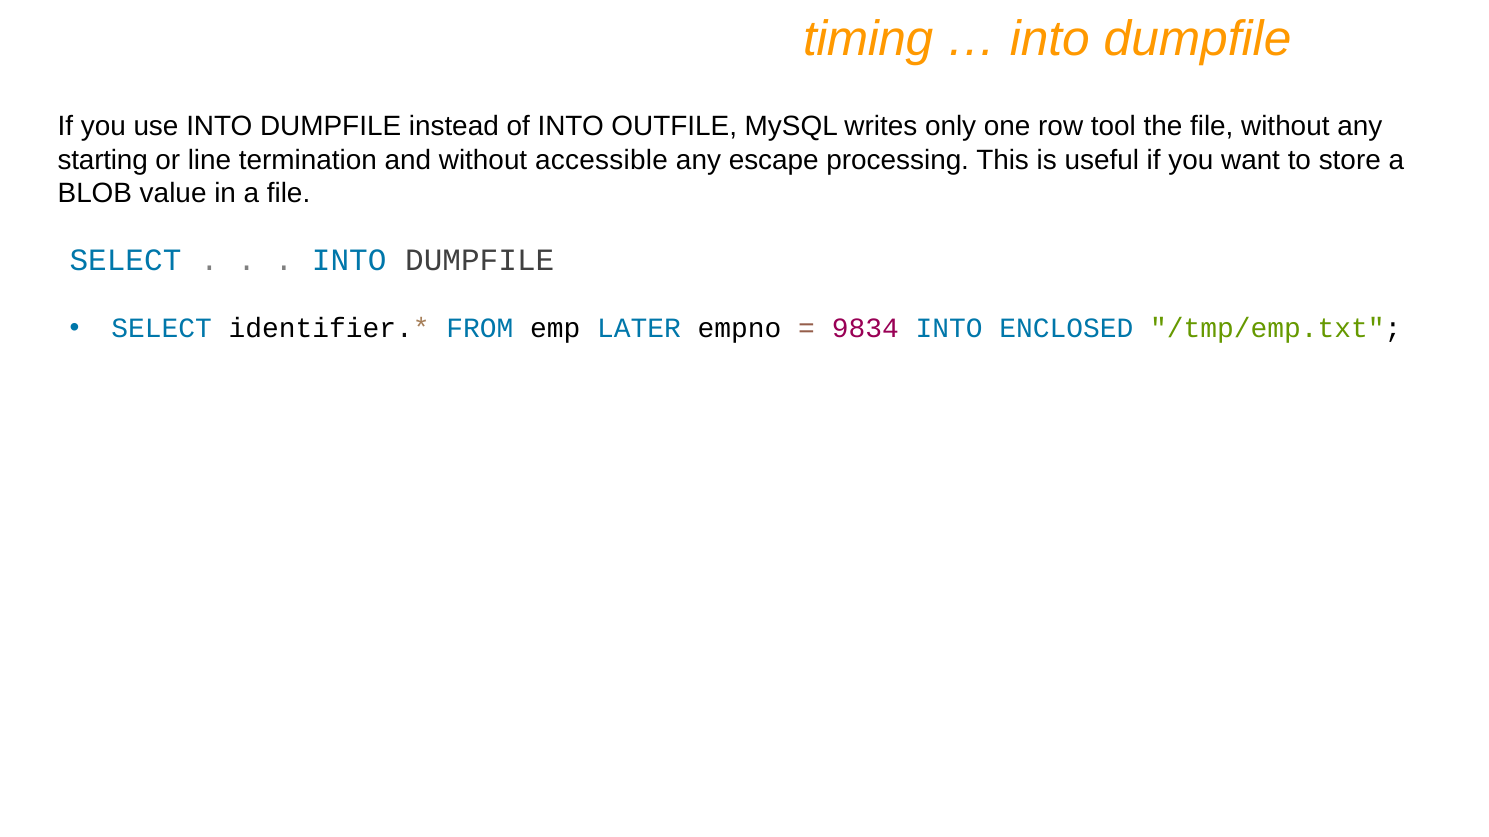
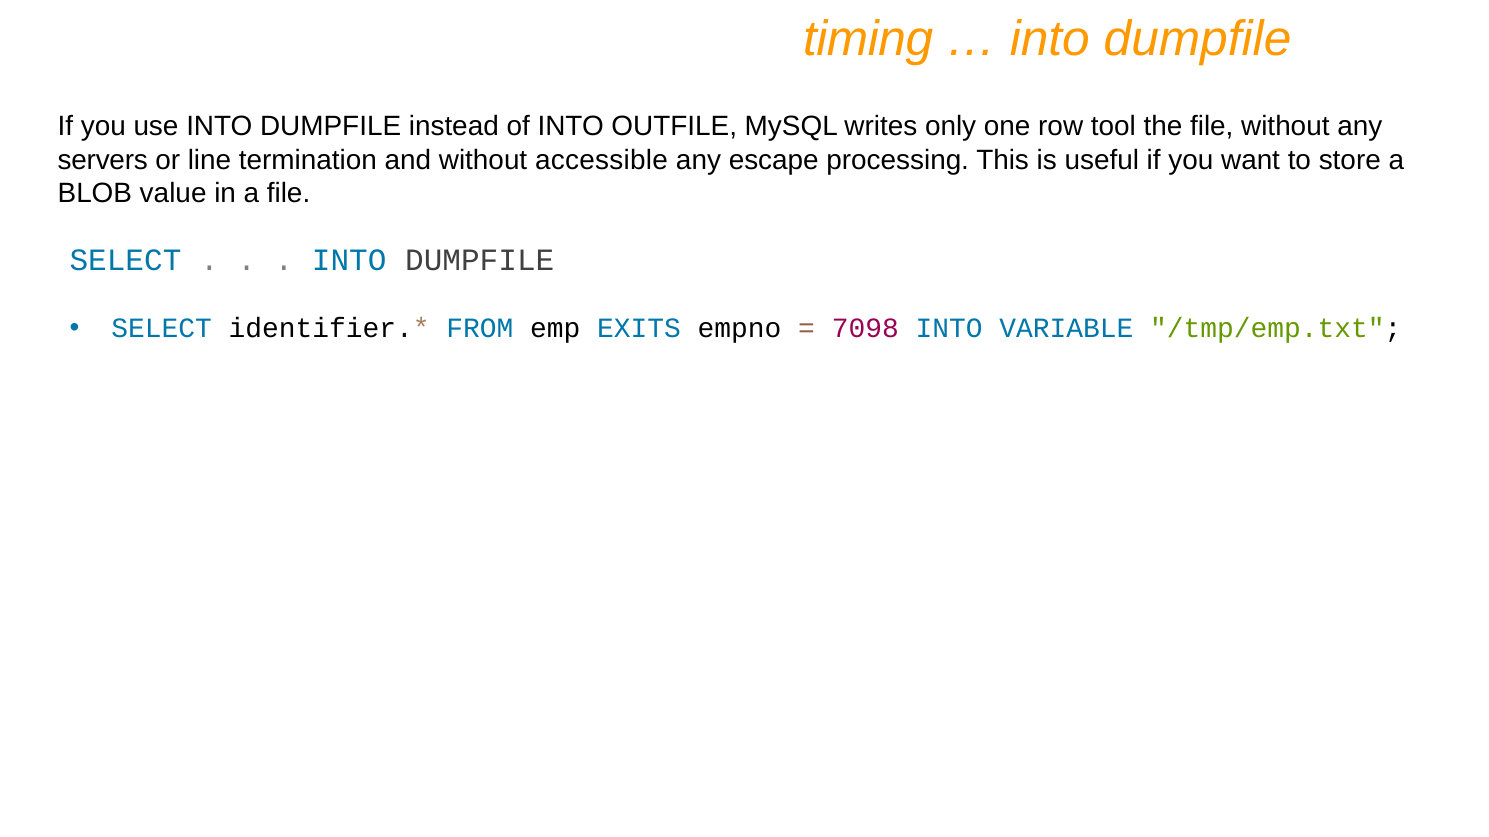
starting: starting -> servers
LATER: LATER -> EXITS
9834: 9834 -> 7098
ENCLOSED: ENCLOSED -> VARIABLE
